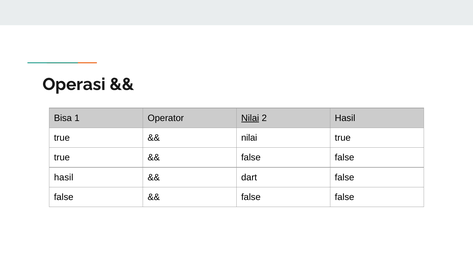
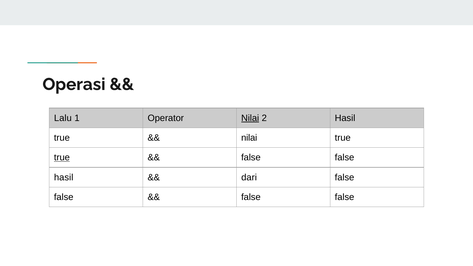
Bisa: Bisa -> Lalu
true at (62, 158) underline: none -> present
dart: dart -> dari
